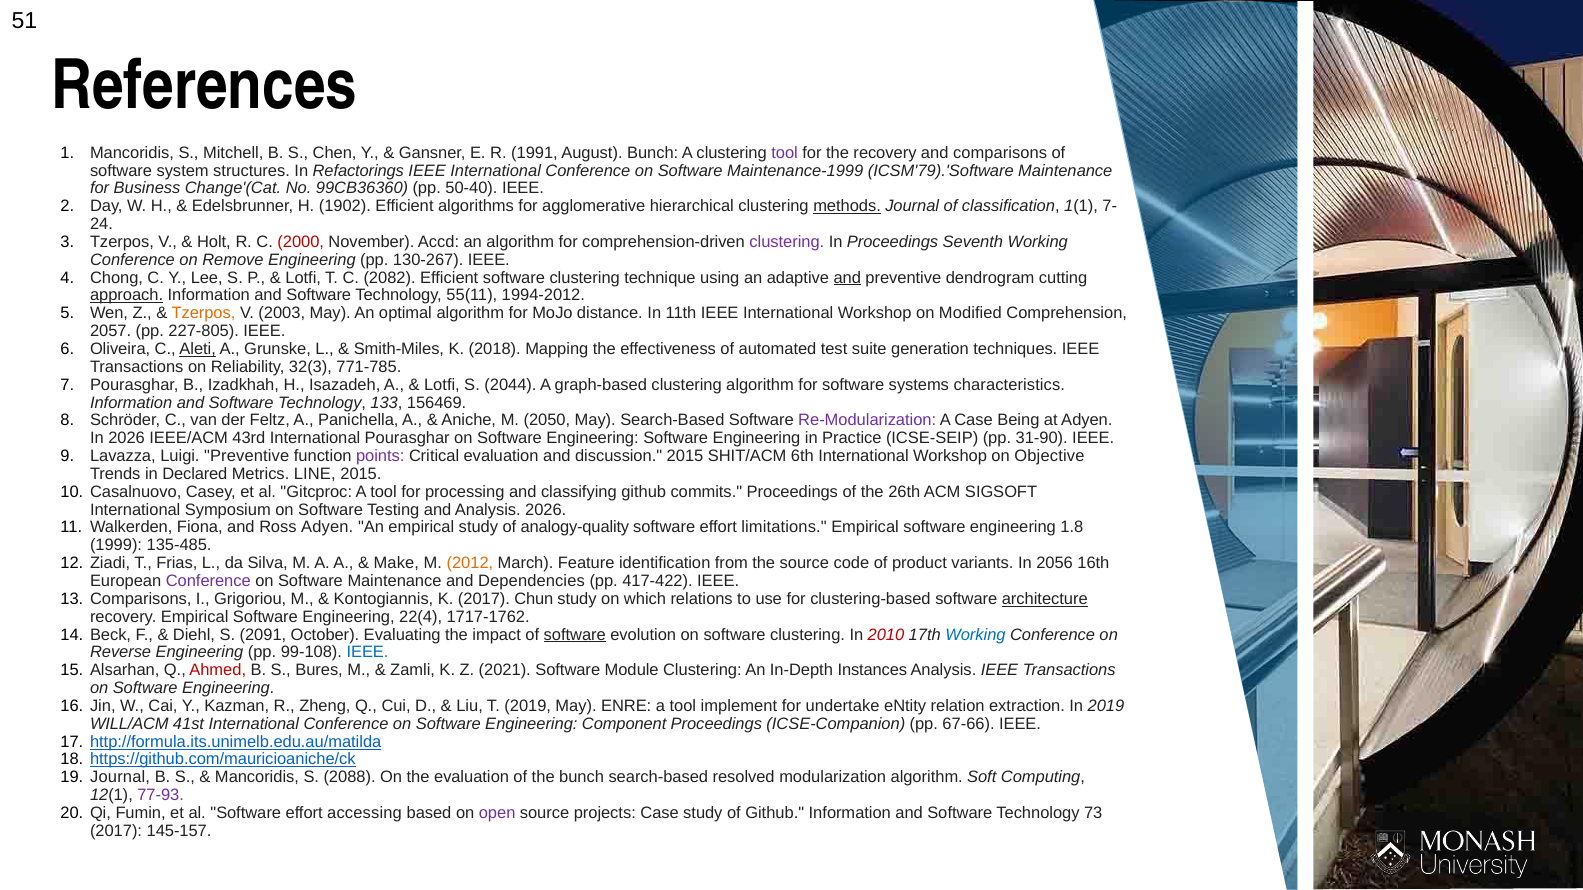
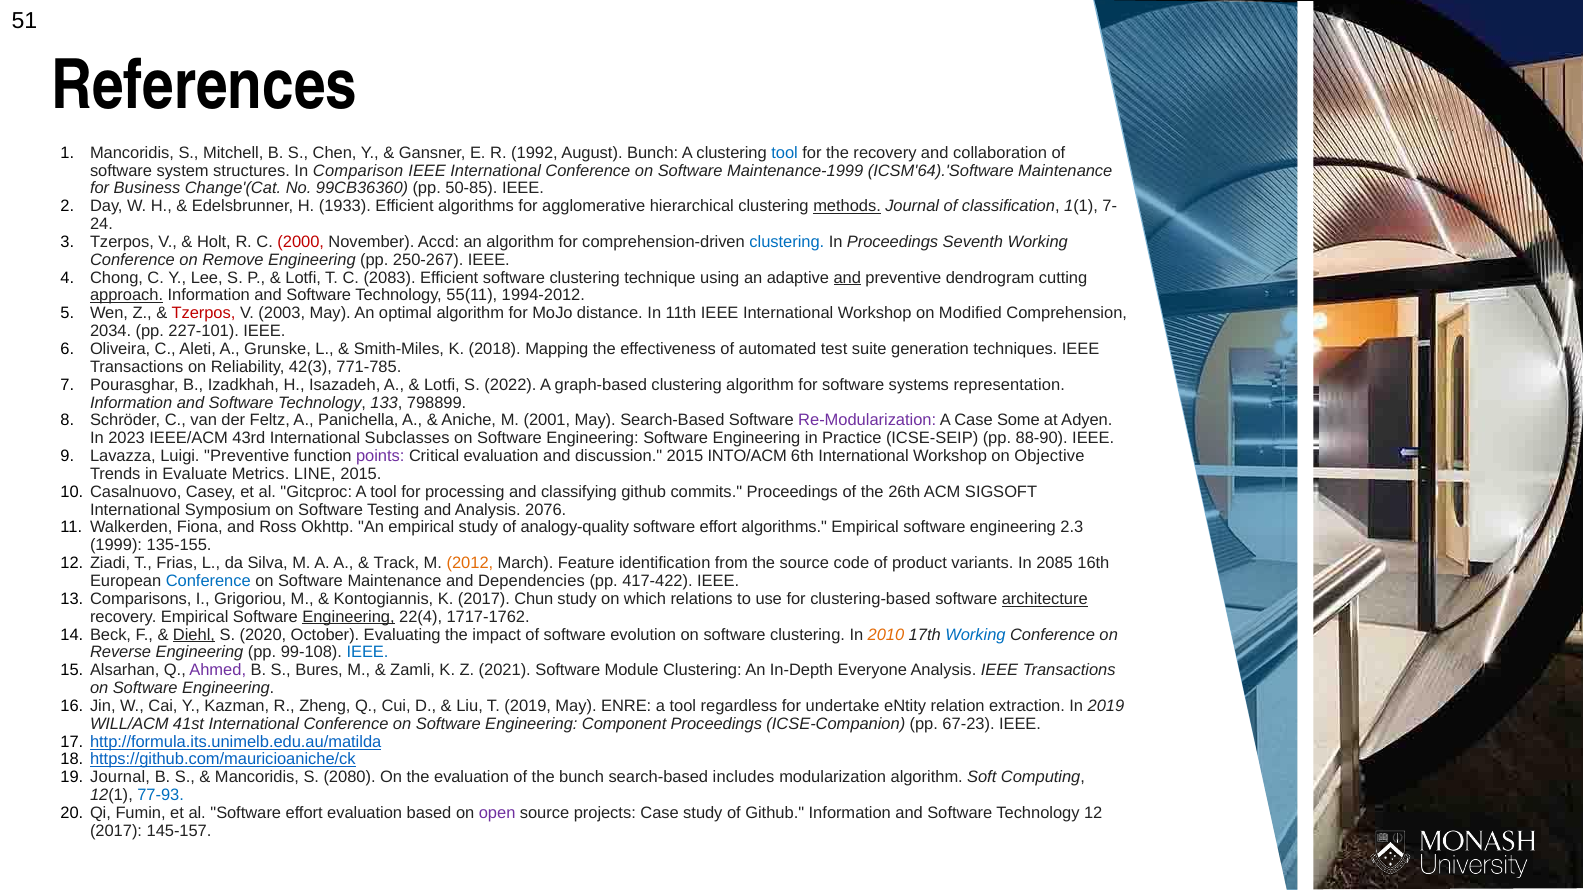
1991: 1991 -> 1992
tool at (785, 153) colour: purple -> blue
and comparisons: comparisons -> collaboration
Refactorings: Refactorings -> Comparison
ICSM'79).'Software: ICSM'79).'Software -> ICSM'64).'Software
50-40: 50-40 -> 50-85
1902: 1902 -> 1933
clustering at (787, 242) colour: purple -> blue
130-267: 130-267 -> 250-267
2082: 2082 -> 2083
Tzerpos at (203, 314) colour: orange -> red
2057: 2057 -> 2034
227-805: 227-805 -> 227-101
Aleti underline: present -> none
32(3: 32(3 -> 42(3
2044: 2044 -> 2022
characteristics: characteristics -> representation
156469: 156469 -> 798899
2050: 2050 -> 2001
Being: Being -> Some
In 2026: 2026 -> 2023
International Pourasghar: Pourasghar -> Subclasses
31-90: 31-90 -> 88-90
SHIT/ACM: SHIT/ACM -> INTO/ACM
Declared: Declared -> Evaluate
Analysis 2026: 2026 -> 2076
Ross Adyen: Adyen -> Okhttp
effort limitations: limitations -> algorithms
1.8: 1.8 -> 2.3
135-485: 135-485 -> 135-155
Make: Make -> Track
2056: 2056 -> 2085
Conference at (208, 581) colour: purple -> blue
Engineering at (349, 617) underline: none -> present
Diehl underline: none -> present
2091: 2091 -> 2020
software at (575, 635) underline: present -> none
2010 colour: red -> orange
Ahmed colour: red -> purple
Instances: Instances -> Everyone
implement: implement -> regardless
67-66: 67-66 -> 67-23
2088: 2088 -> 2080
resolved: resolved -> includes
77-93 colour: purple -> blue
effort accessing: accessing -> evaluation
Technology 73: 73 -> 12
